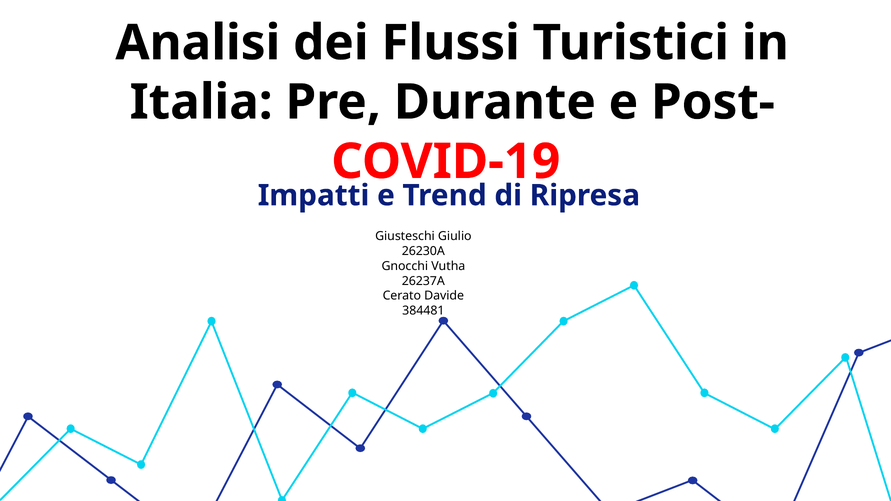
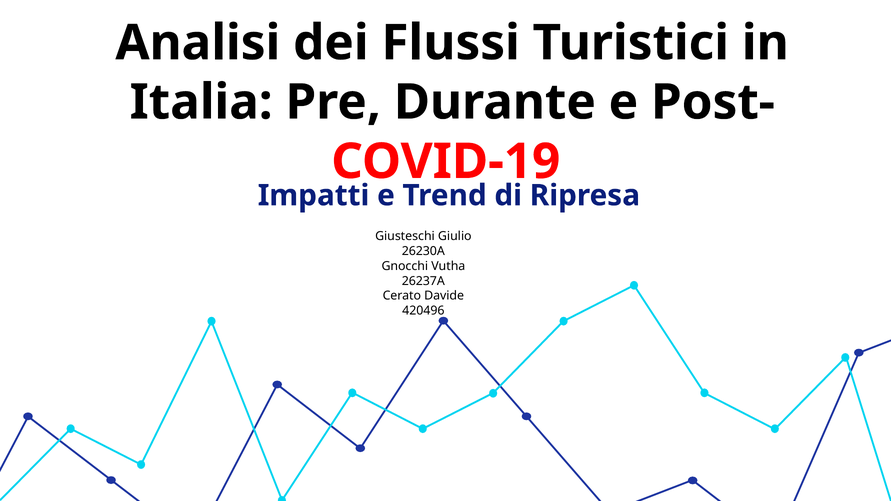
384481: 384481 -> 420496
